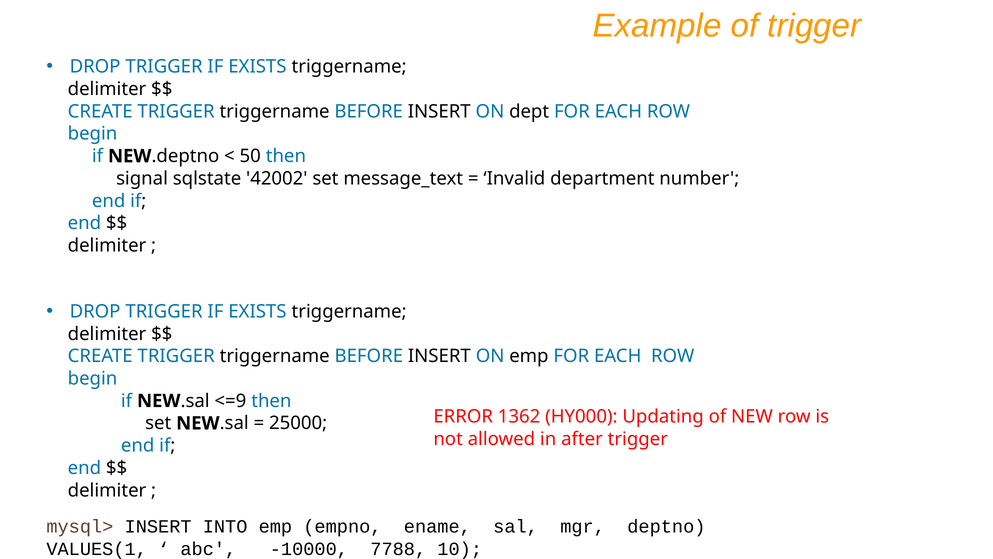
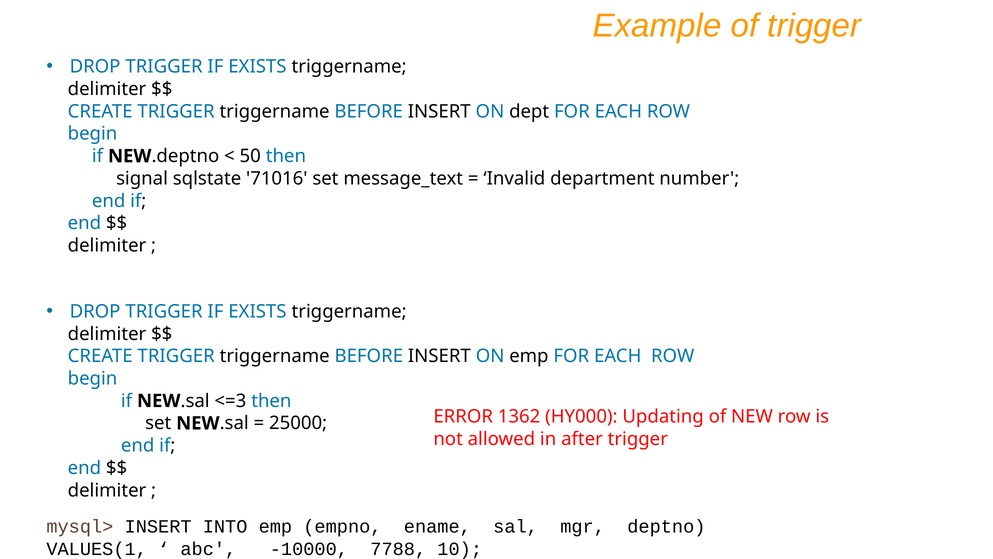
42002: 42002 -> 71016
<=9: <=9 -> <=3
